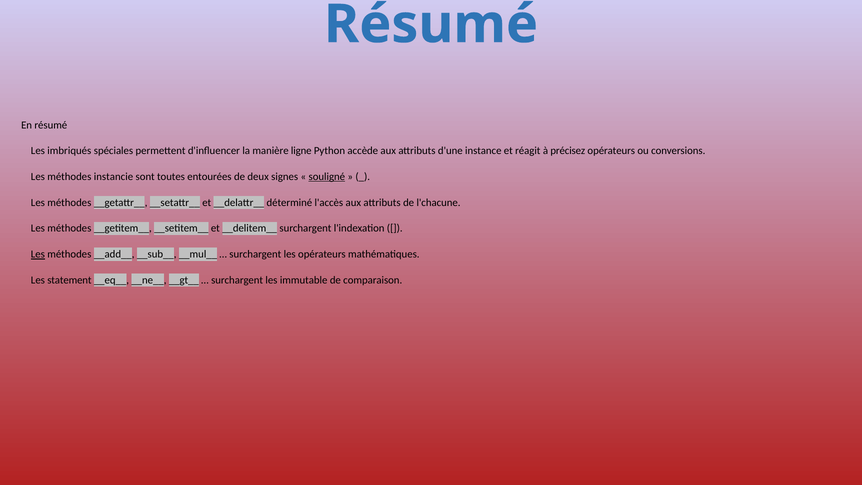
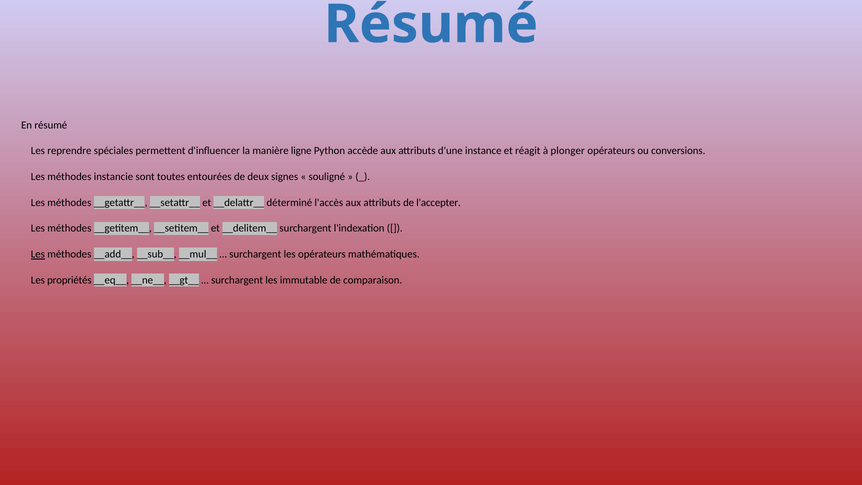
imbriqués: imbriqués -> reprendre
précisez: précisez -> plonger
souligné underline: present -> none
l'chacune: l'chacune -> l'accepter
statement: statement -> propriétés
